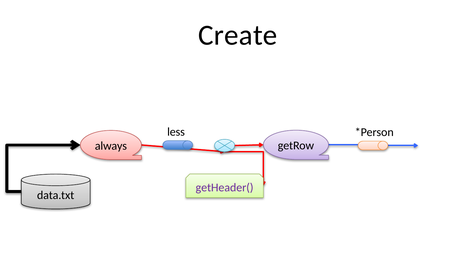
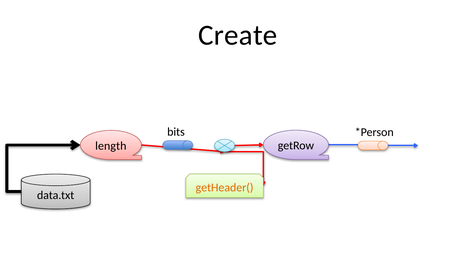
less: less -> bits
always: always -> length
getHeader( colour: purple -> orange
